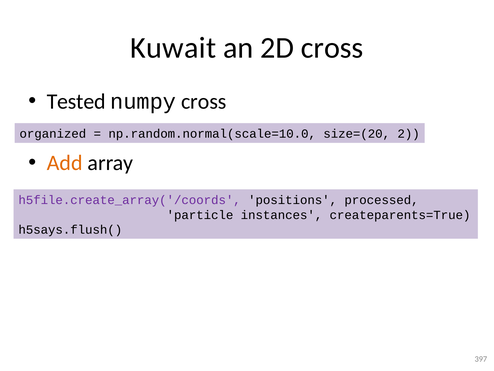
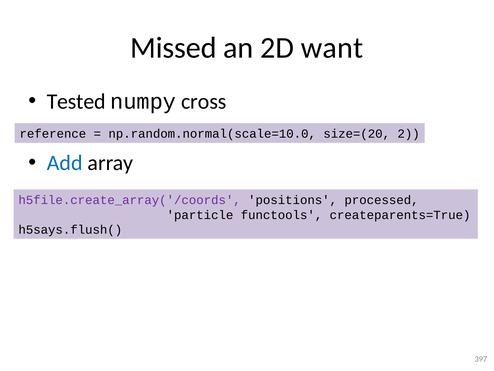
Kuwait: Kuwait -> Missed
2D cross: cross -> want
organized: organized -> reference
Add colour: orange -> blue
instances: instances -> functools
